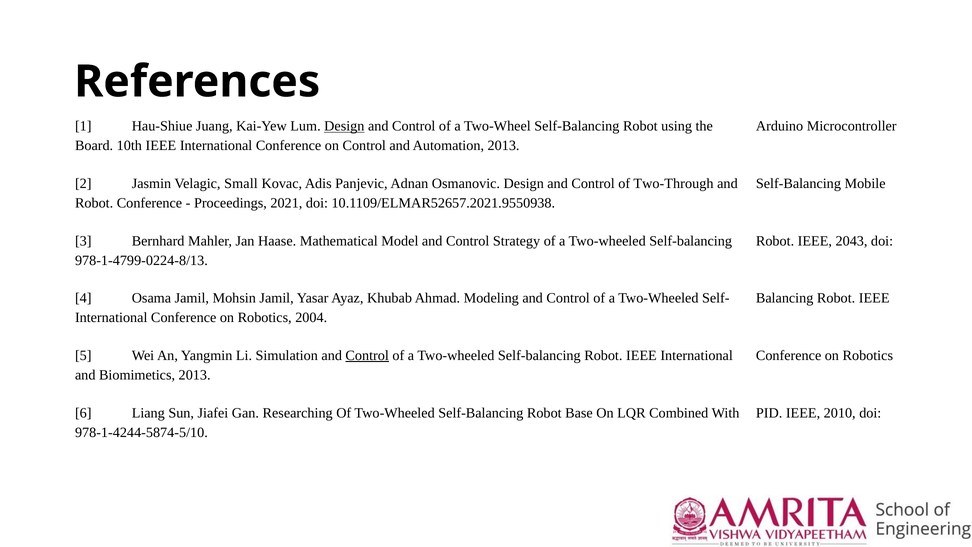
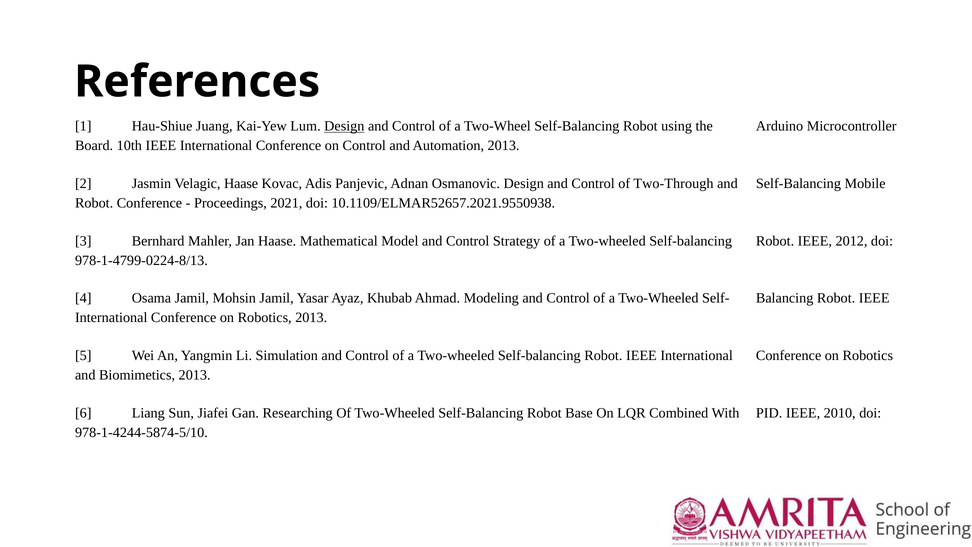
Velagic Small: Small -> Haase
2043: 2043 -> 2012
Robotics 2004: 2004 -> 2013
Control at (367, 355) underline: present -> none
